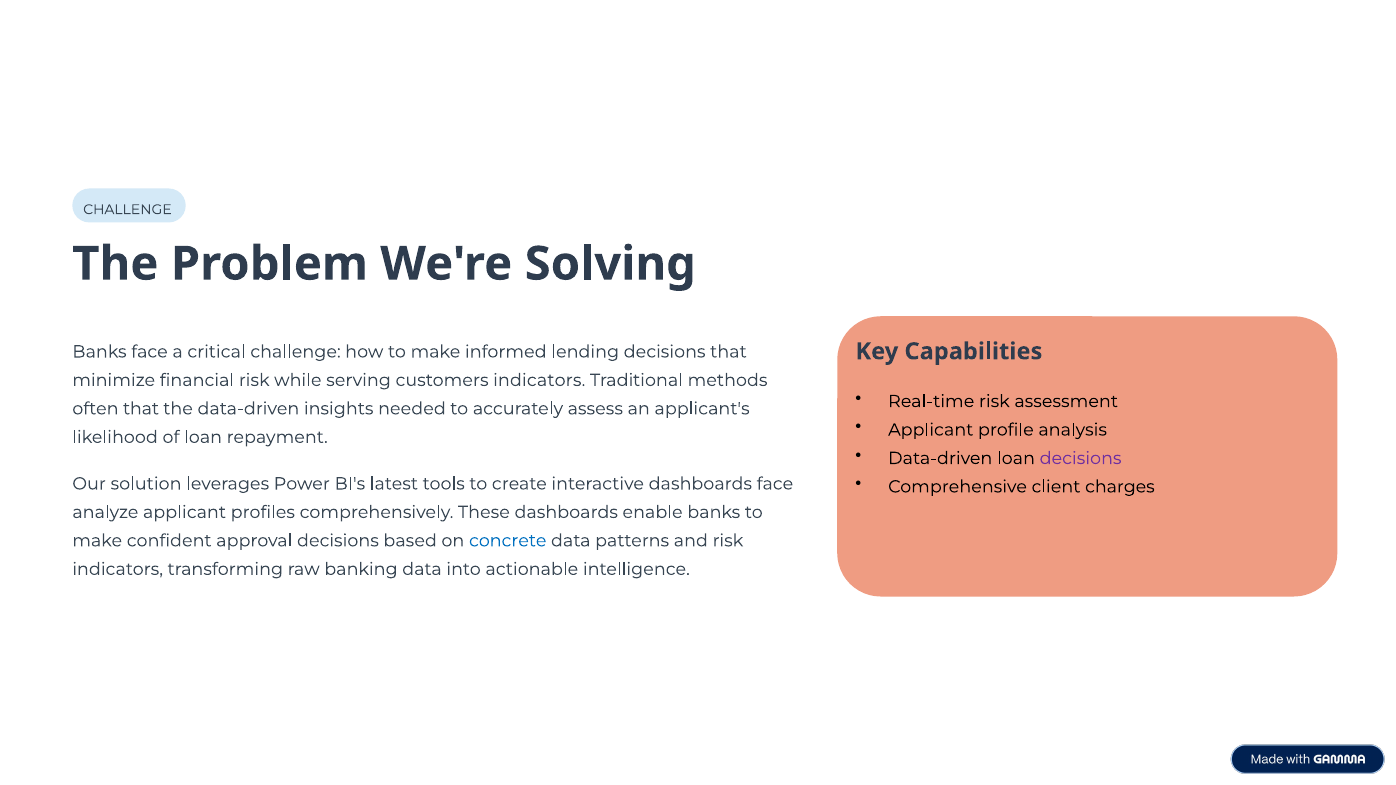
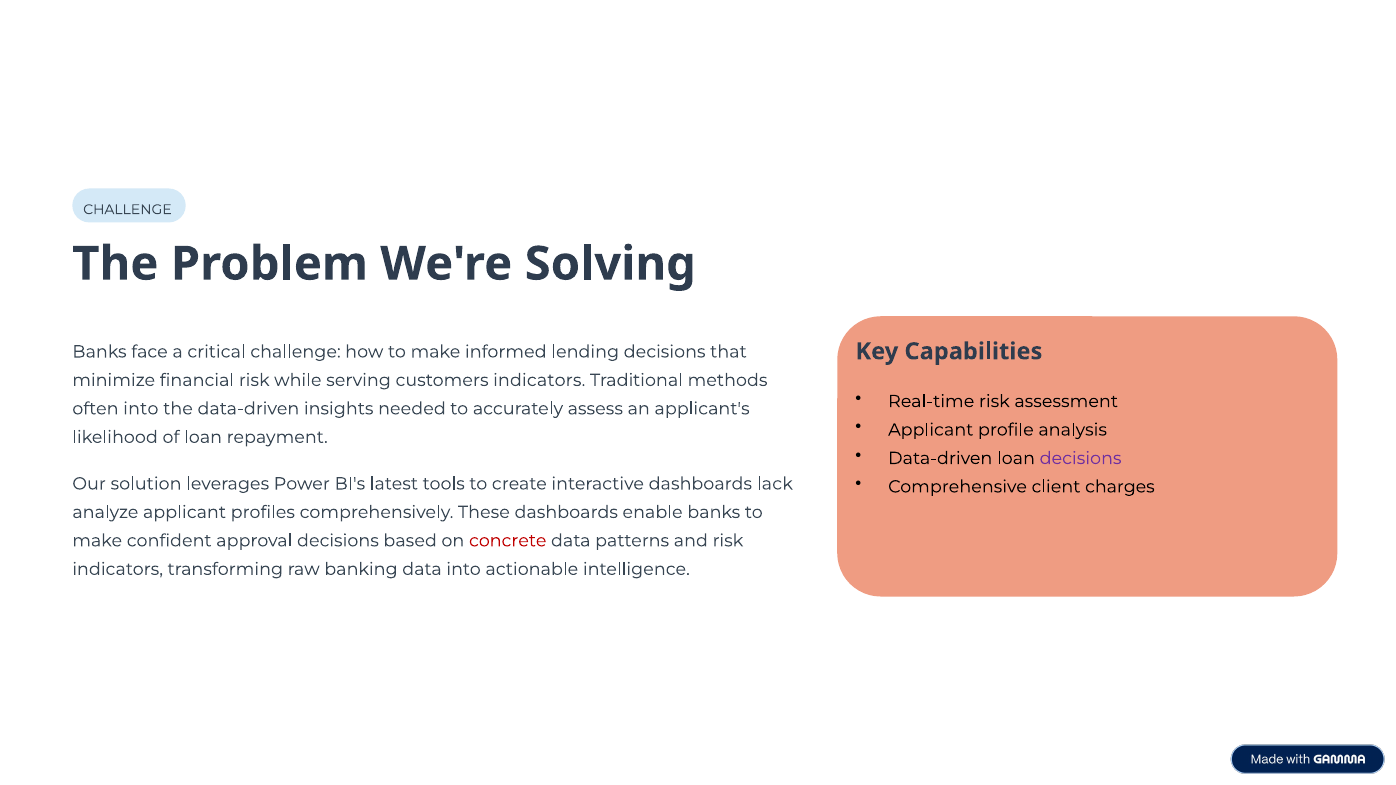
often that: that -> into
dashboards face: face -> lack
concrete colour: blue -> red
